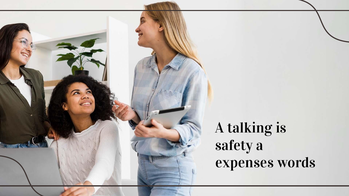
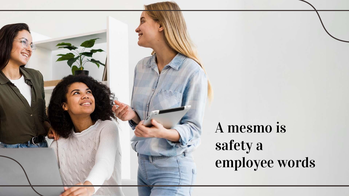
talking: talking -> mesmo
expenses: expenses -> employee
